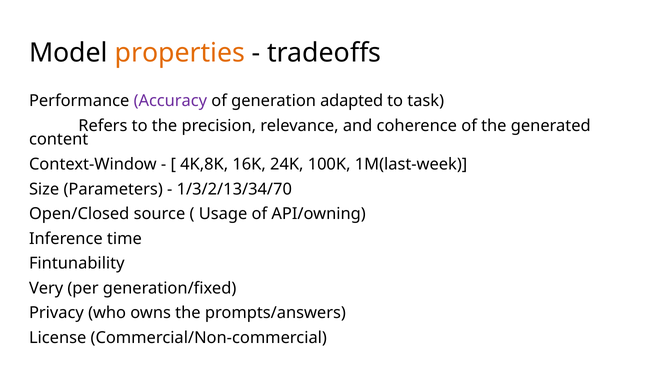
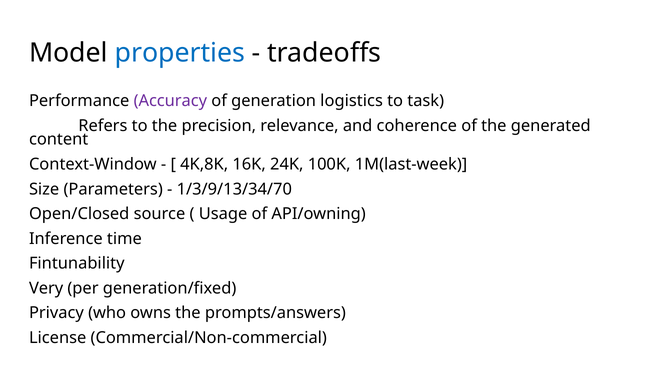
properties colour: orange -> blue
adapted: adapted -> logistics
1/3/2/13/34/70: 1/3/2/13/34/70 -> 1/3/9/13/34/70
